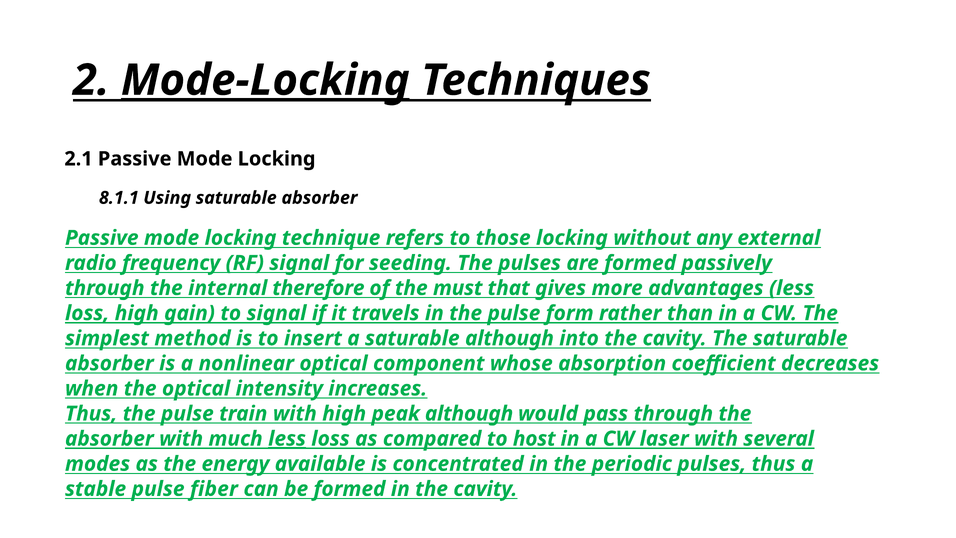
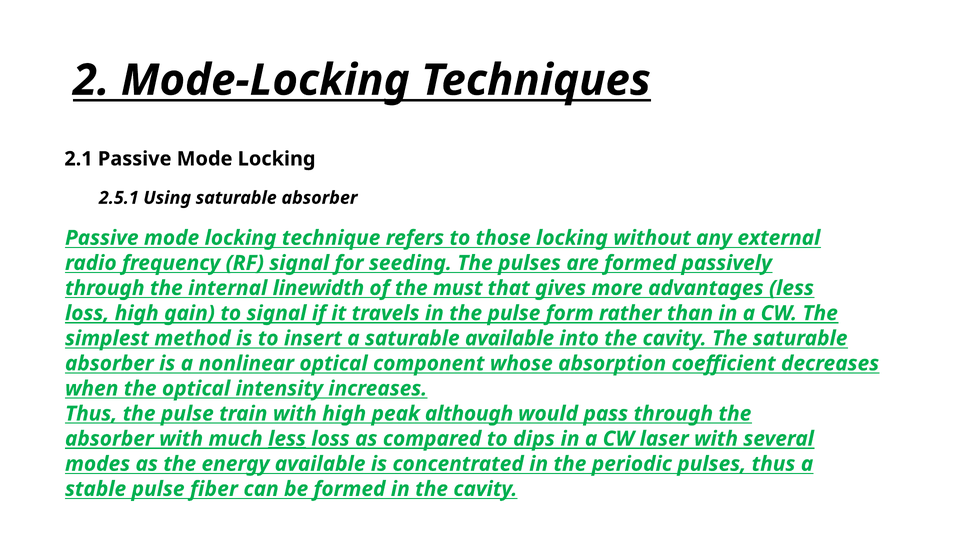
Mode-Locking underline: present -> none
8.1.1: 8.1.1 -> 2.5.1
therefore: therefore -> linewidth
saturable although: although -> available
host: host -> dips
